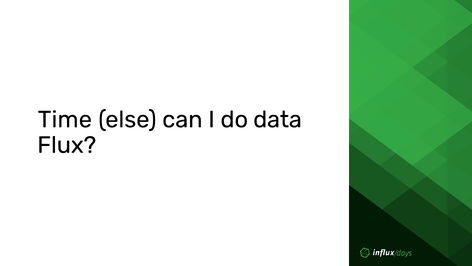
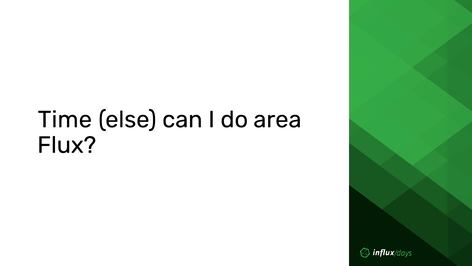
data: data -> area
